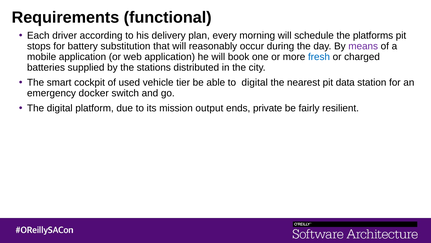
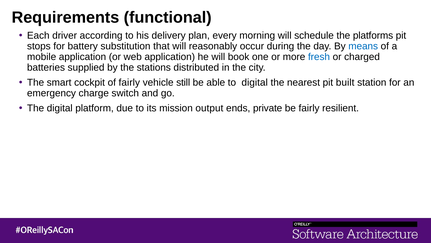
means colour: purple -> blue
of used: used -> fairly
tier: tier -> still
data: data -> built
docker: docker -> charge
